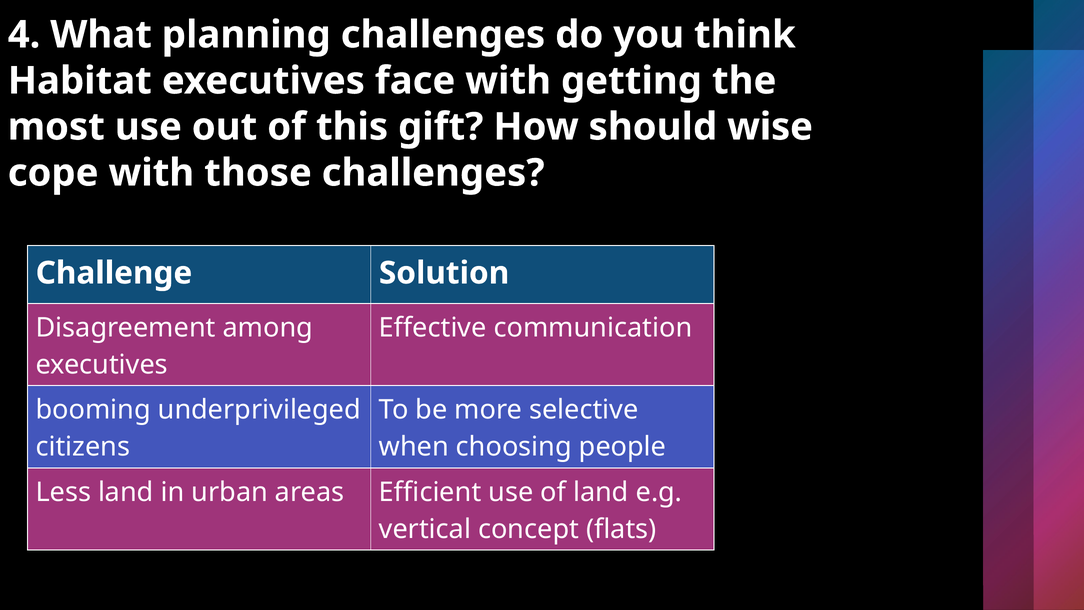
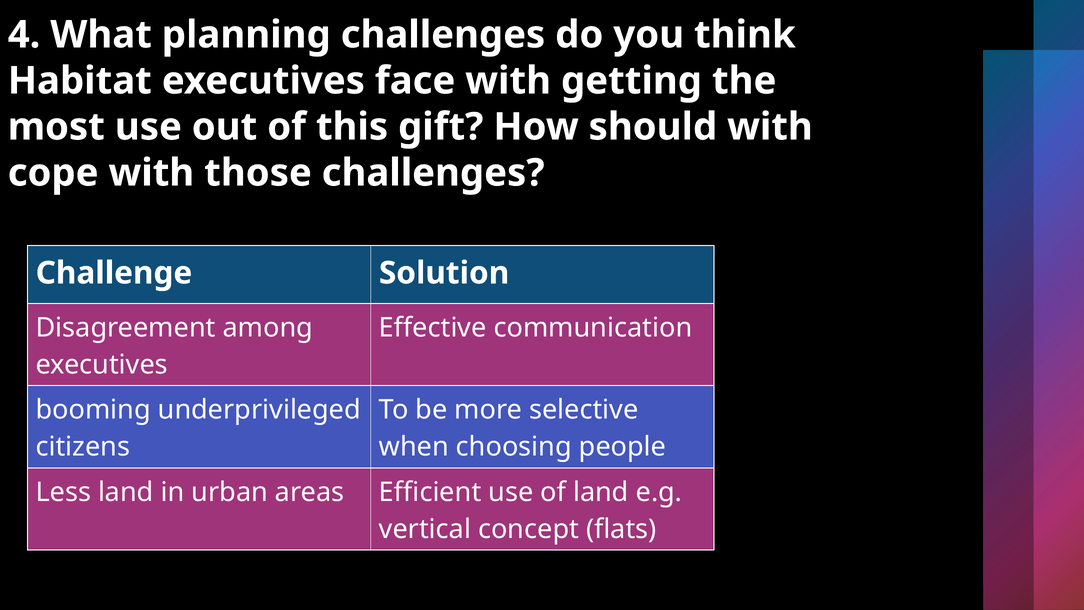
should wise: wise -> with
